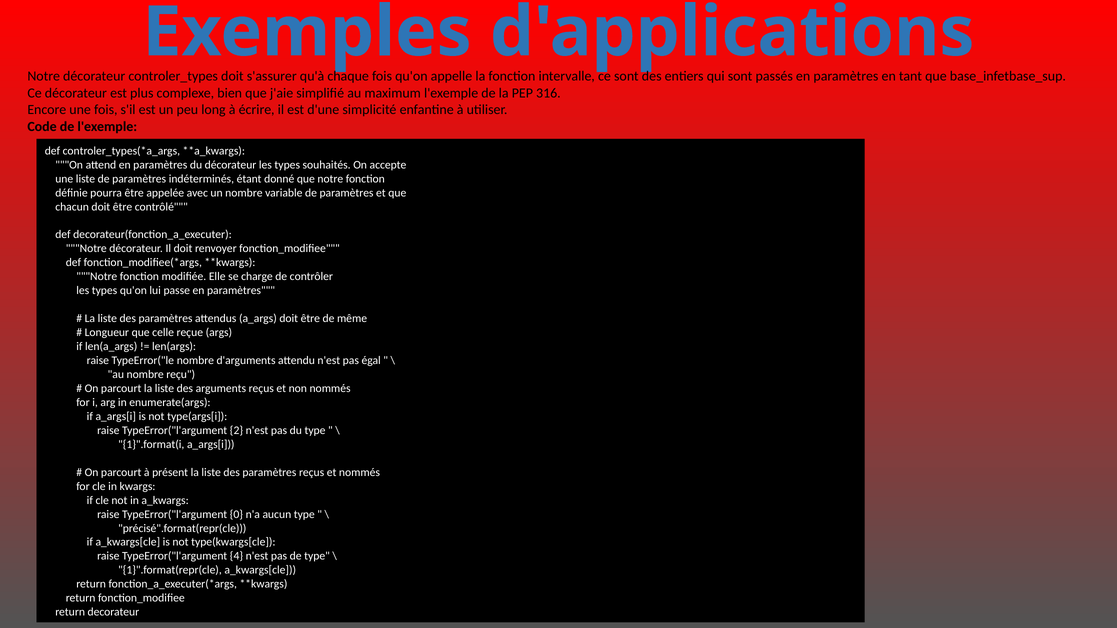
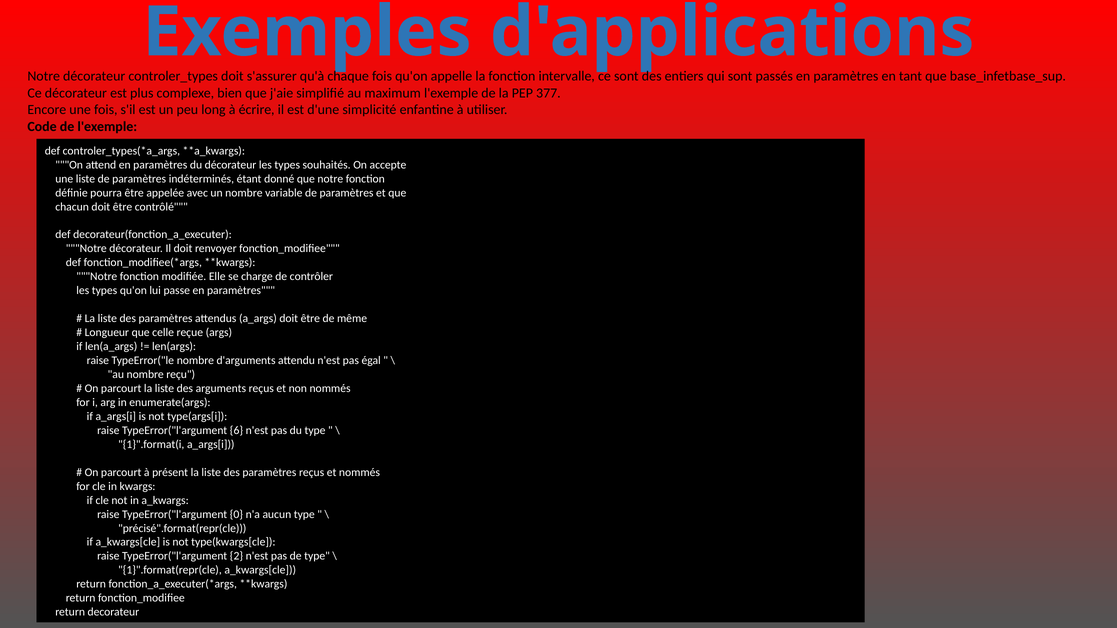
316: 316 -> 377
2: 2 -> 6
4: 4 -> 2
